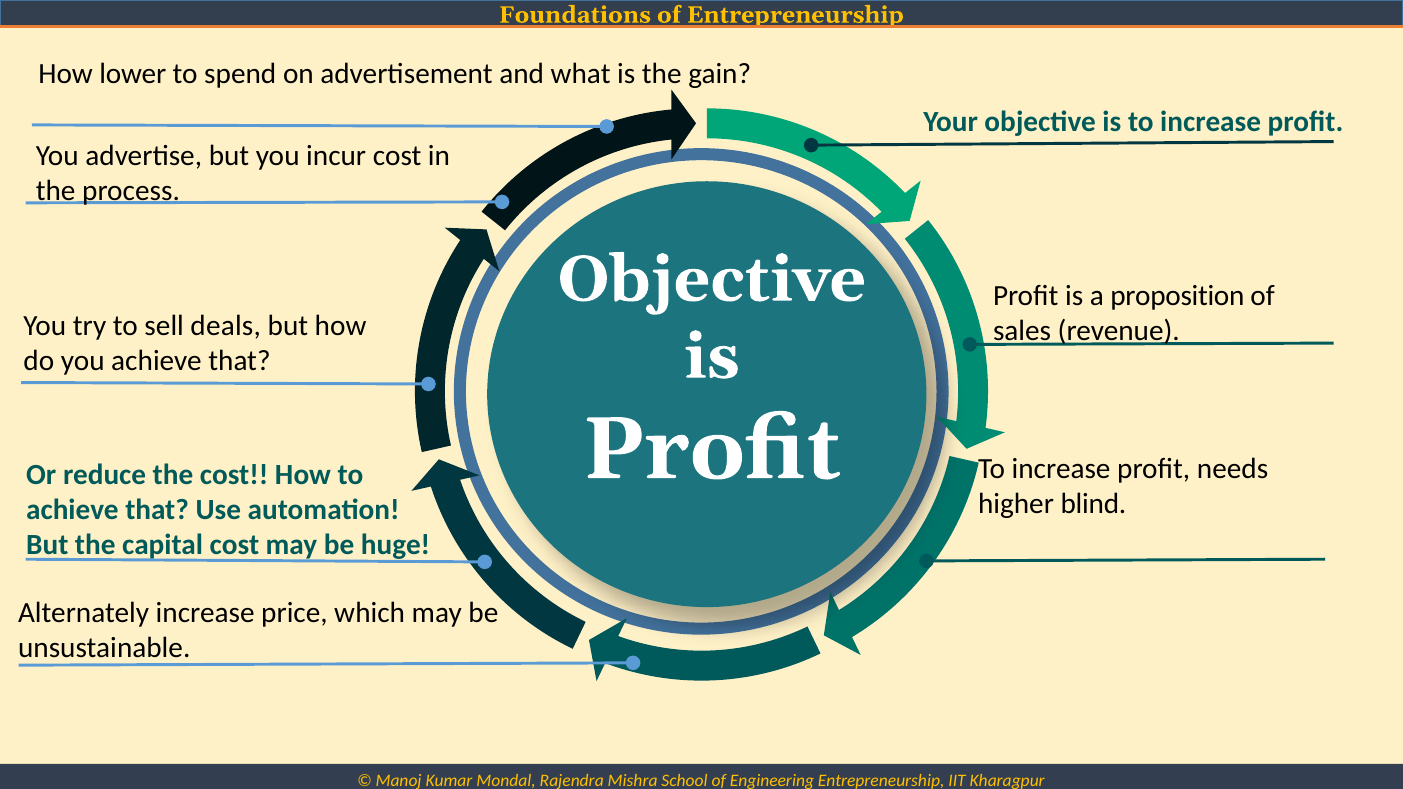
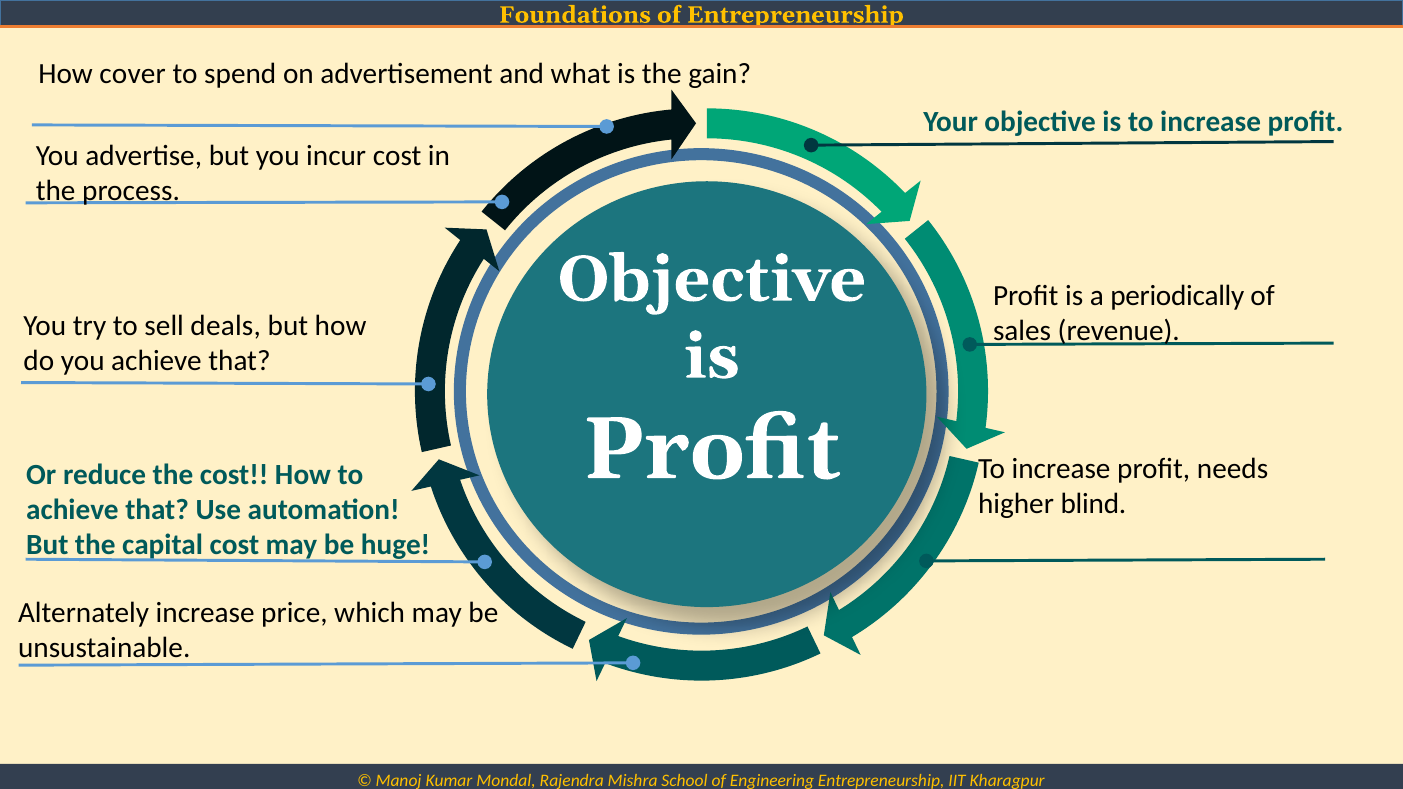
lower: lower -> cover
proposition: proposition -> periodically
